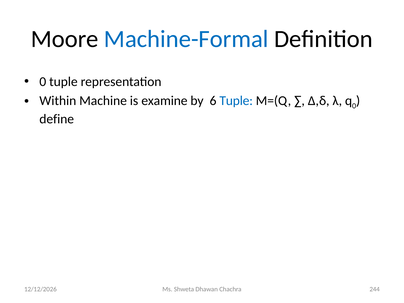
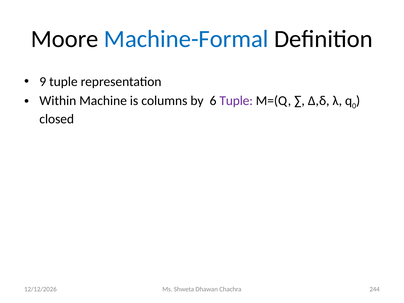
0 at (43, 82): 0 -> 9
examine: examine -> columns
Tuple at (236, 101) colour: blue -> purple
define: define -> closed
